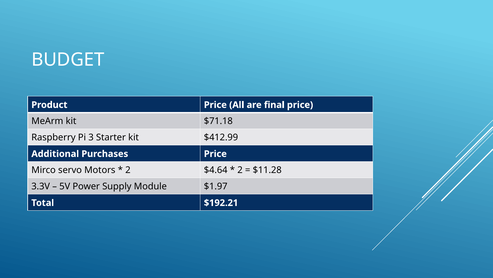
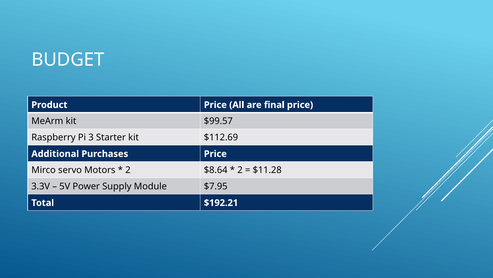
$71.18: $71.18 -> $99.57
$412.99: $412.99 -> $112.69
$4.64: $4.64 -> $8.64
$1.97: $1.97 -> $7.95
